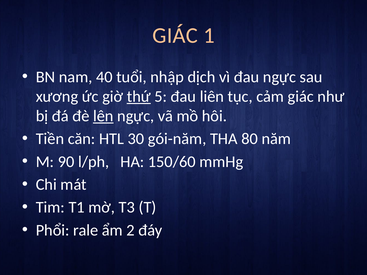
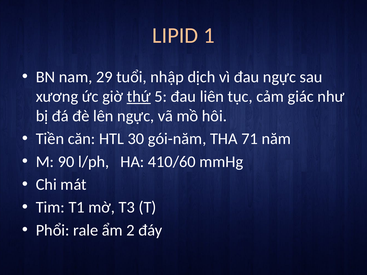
GIÁC at (175, 36): GIÁC -> LIPID
40: 40 -> 29
lên underline: present -> none
80: 80 -> 71
150/60: 150/60 -> 410/60
